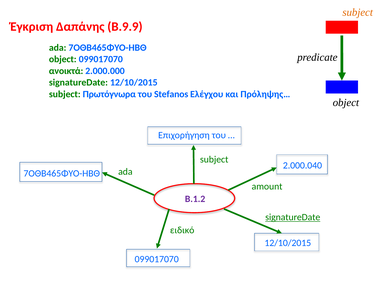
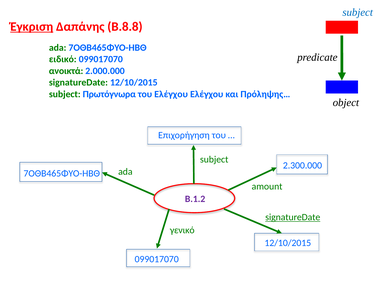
subject at (358, 12) colour: orange -> blue
Έγκριση underline: none -> present
Β.9.9: Β.9.9 -> Β.8.8
object at (63, 59): object -> ειδικό
του Stefanos: Stefanos -> Ελέγχου
2.000.040: 2.000.040 -> 2.300.000
ειδικό: ειδικό -> γενικό
